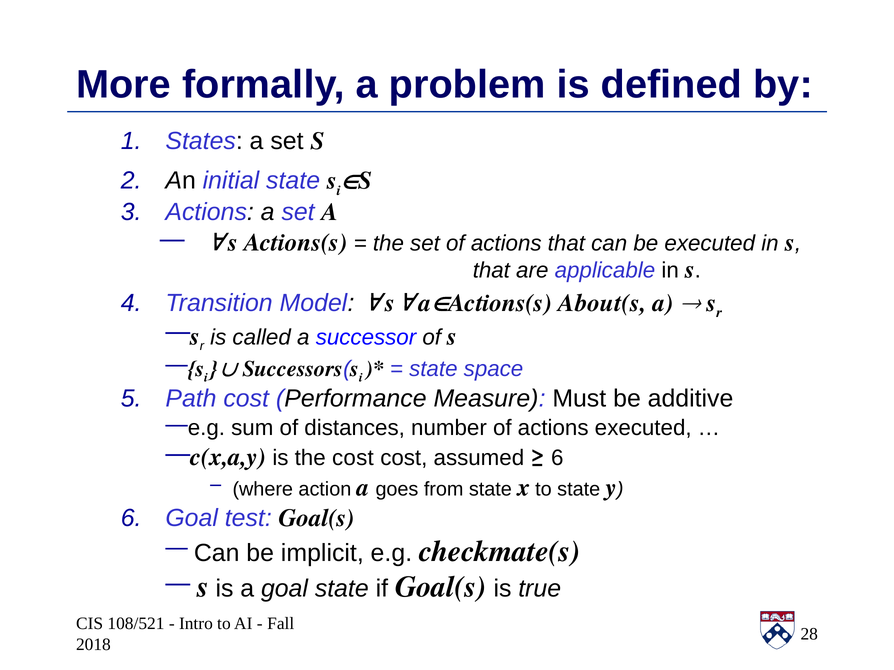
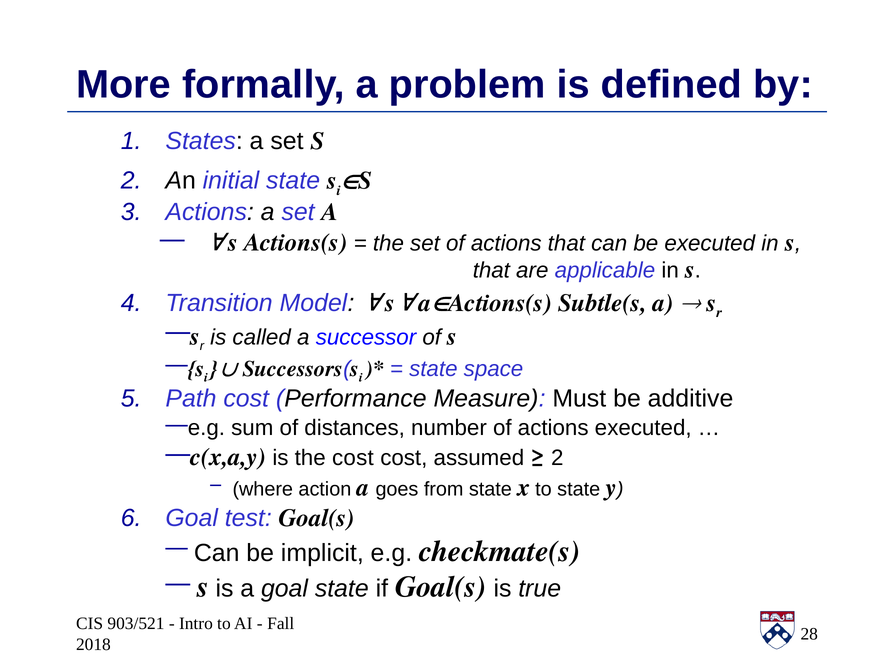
About(s: About(s -> Subtle(s
6 at (557, 458): 6 -> 2
108/521: 108/521 -> 903/521
